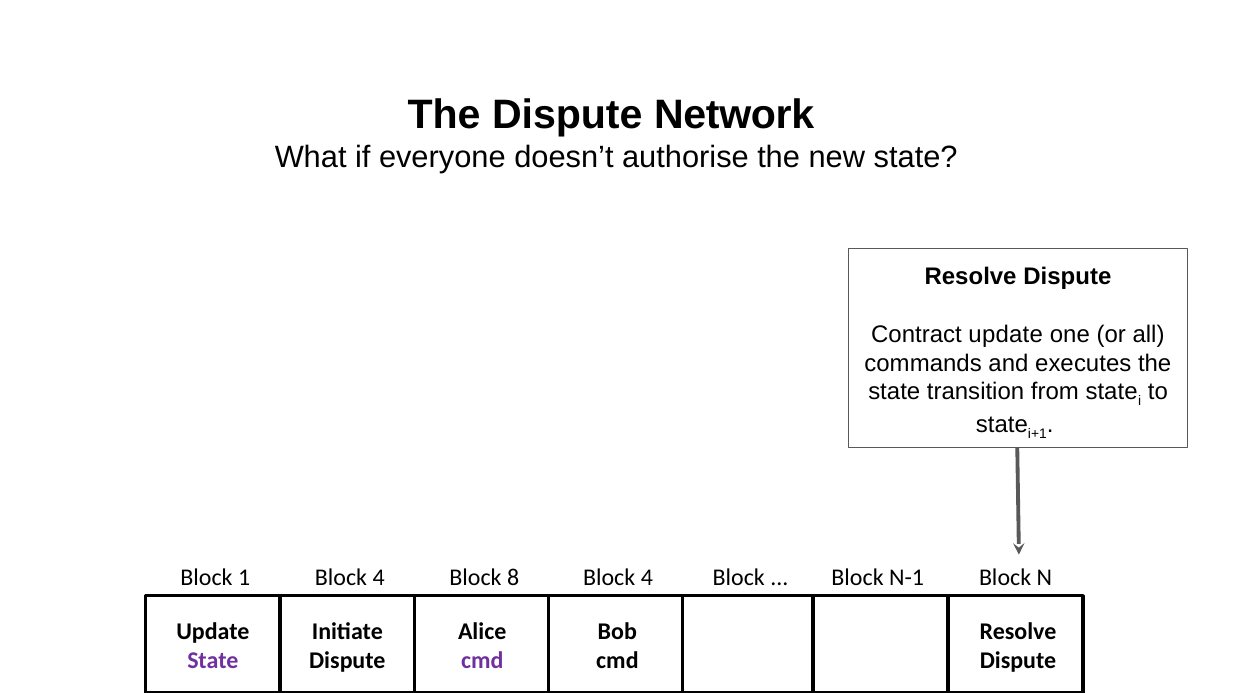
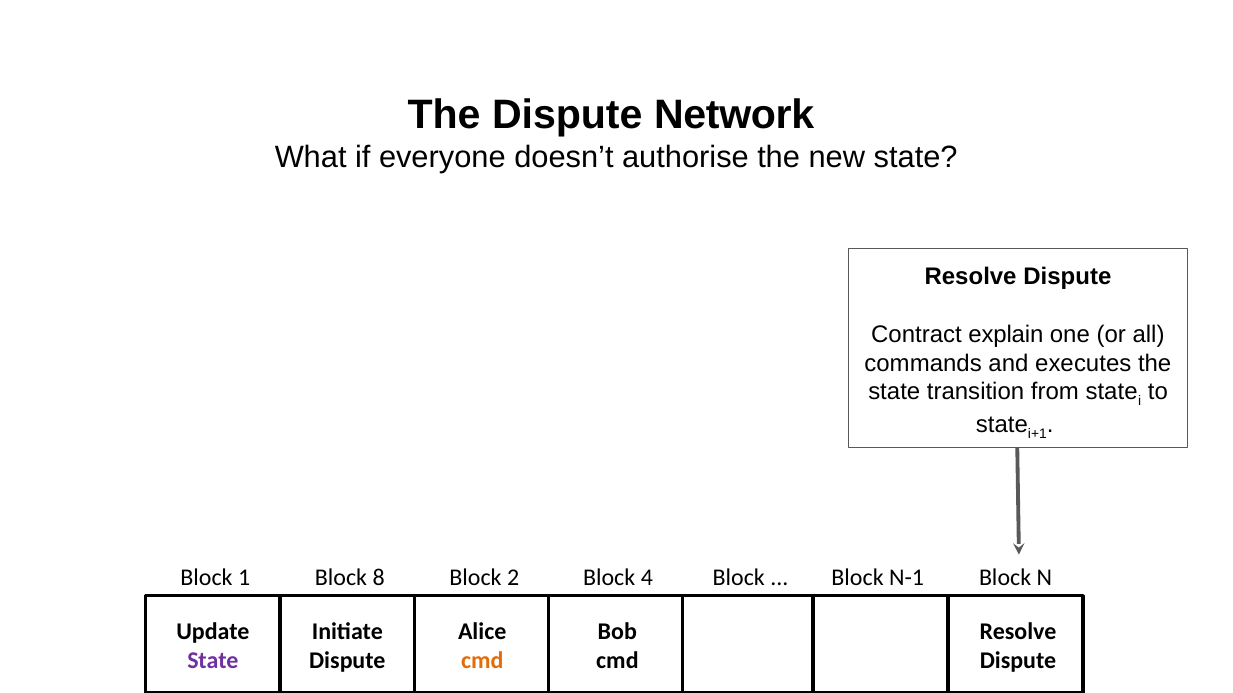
Contract update: update -> explain
4 at (379, 578): 4 -> 8
8: 8 -> 2
cmd at (482, 661) colour: purple -> orange
